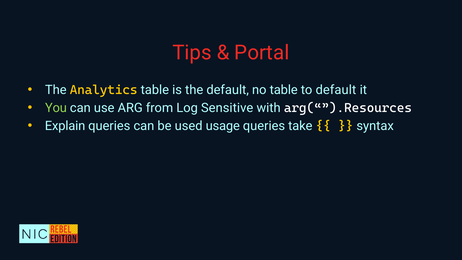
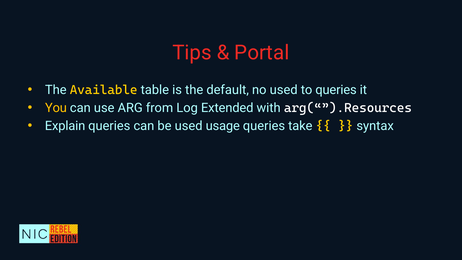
Analytics: Analytics -> Available
no table: table -> used
to default: default -> queries
You colour: light green -> yellow
Sensitive: Sensitive -> Extended
